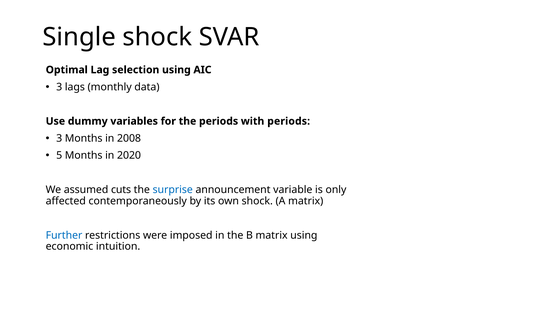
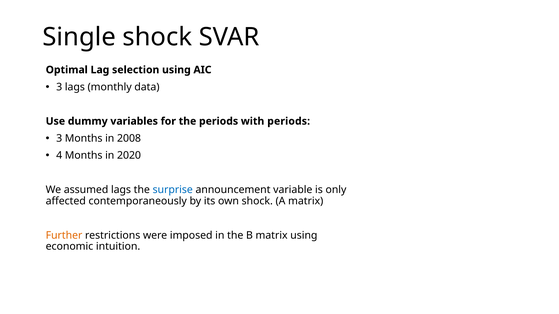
5: 5 -> 4
assumed cuts: cuts -> lags
Further colour: blue -> orange
